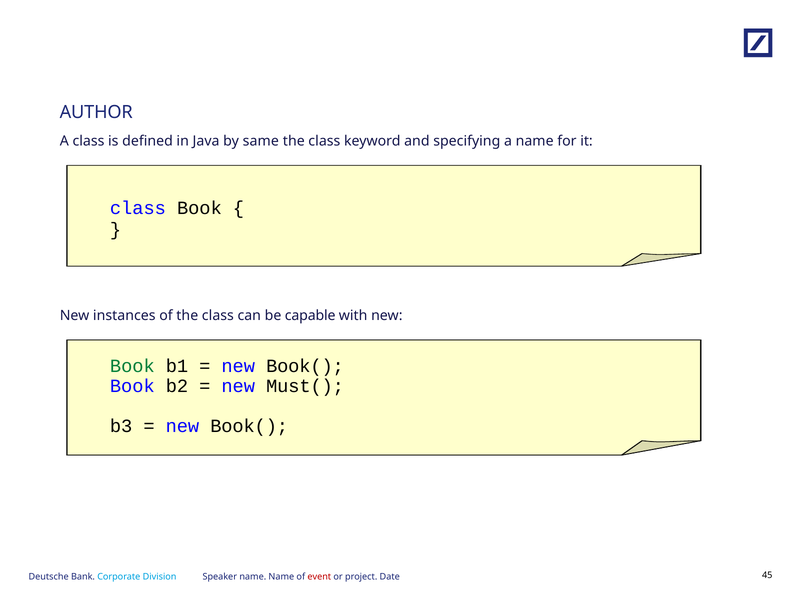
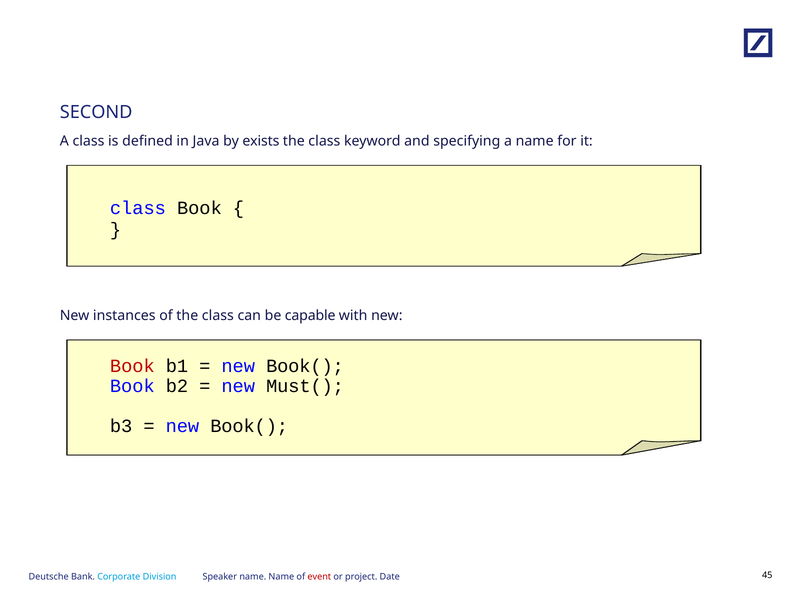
AUTHOR: AUTHOR -> SECOND
same: same -> exists
Book at (132, 366) colour: green -> red
